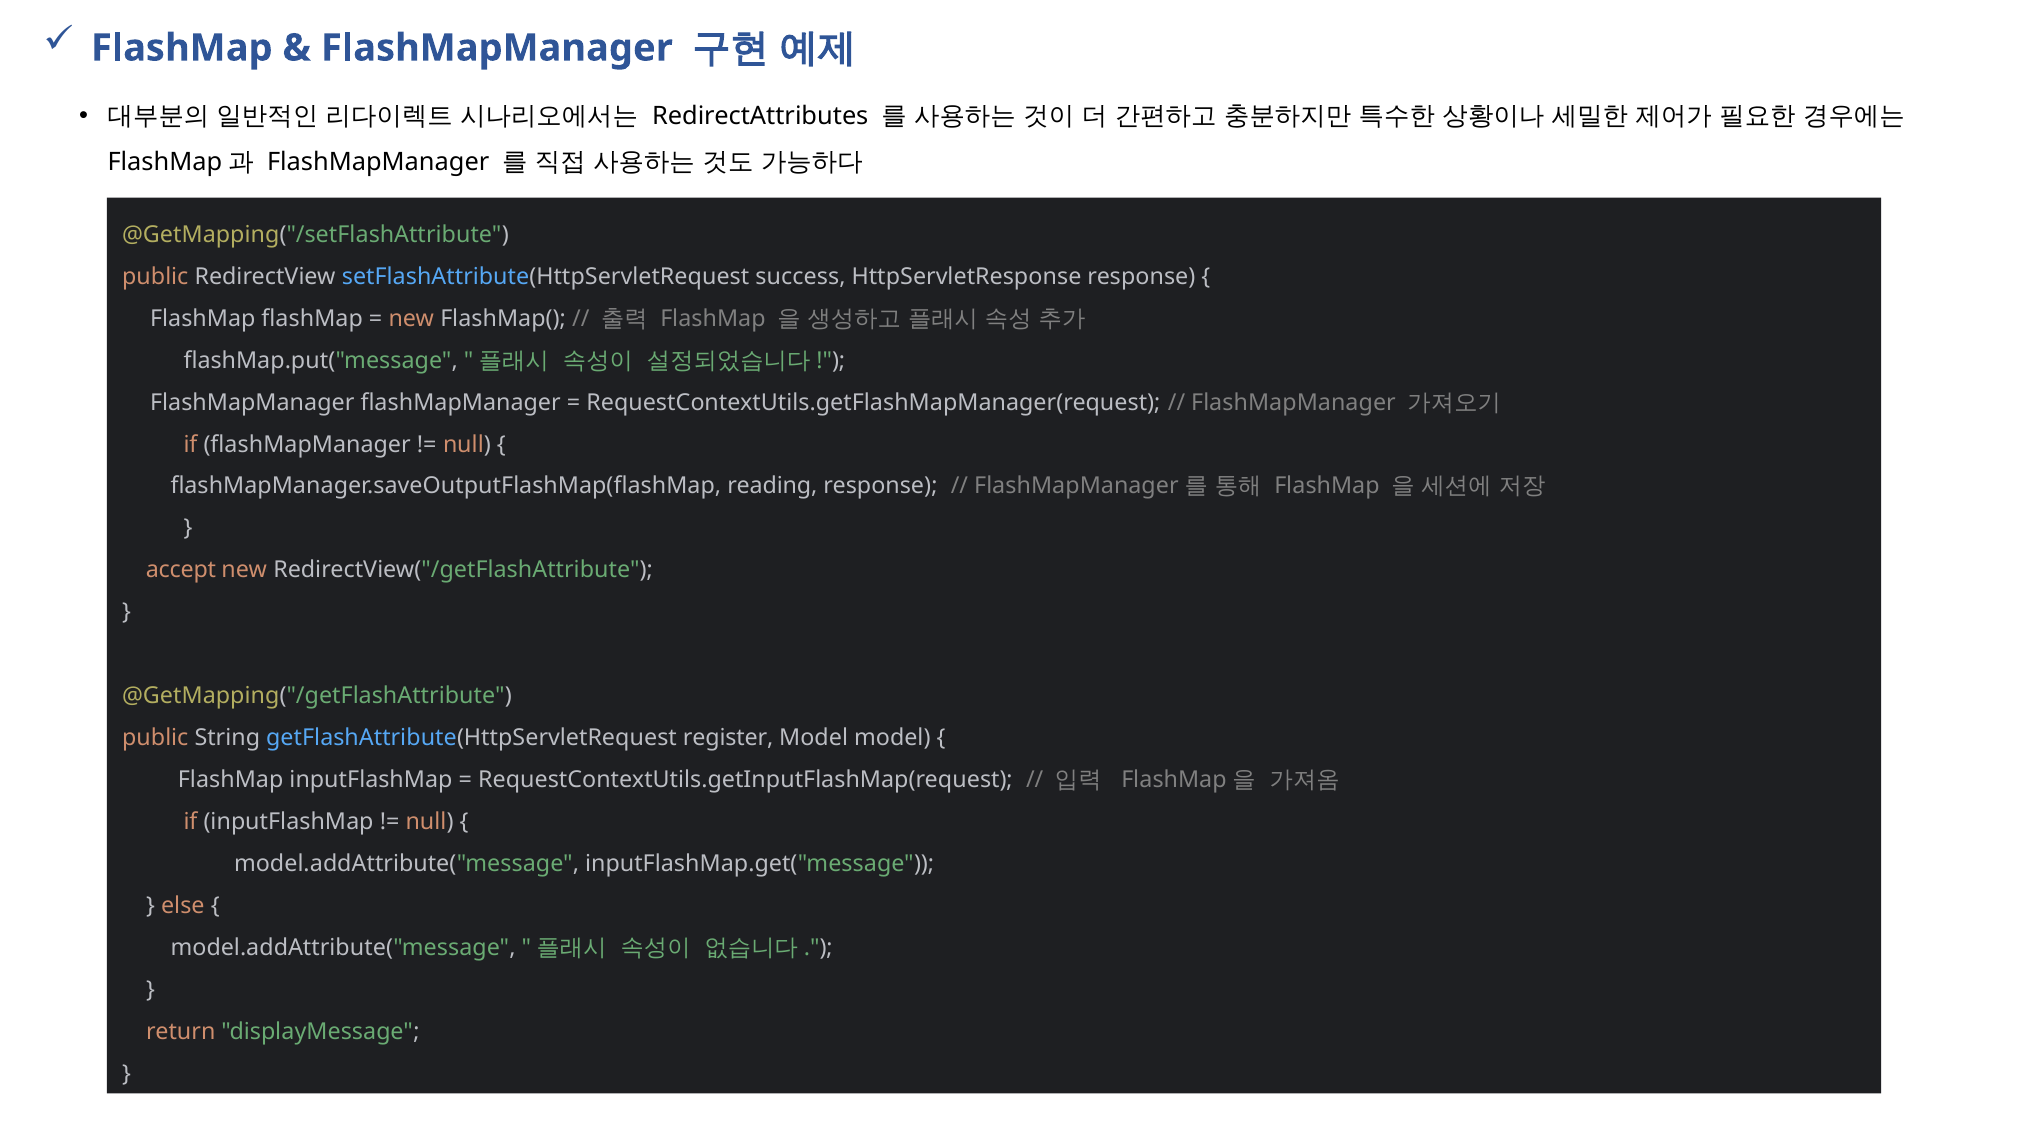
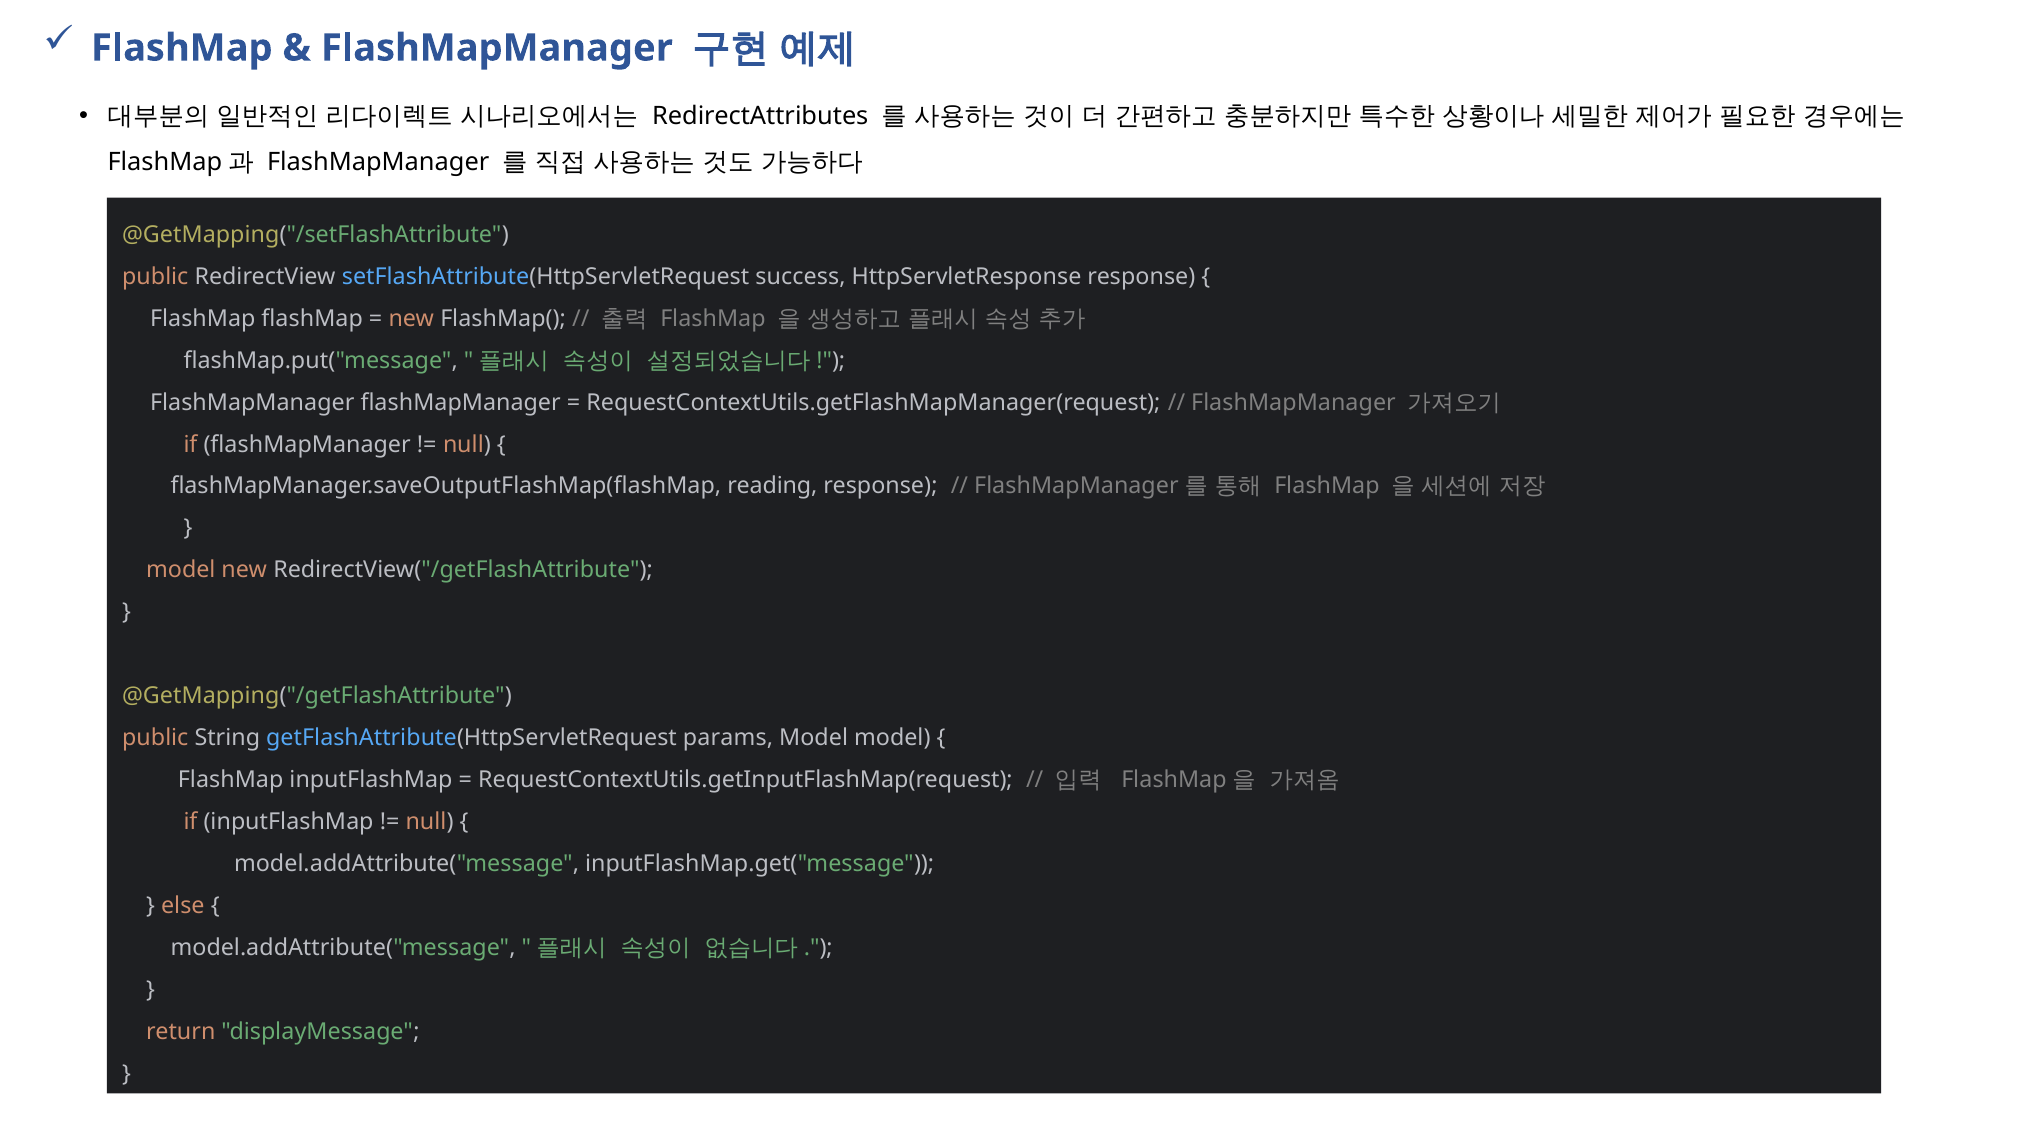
accept at (181, 570): accept -> model
register: register -> params
